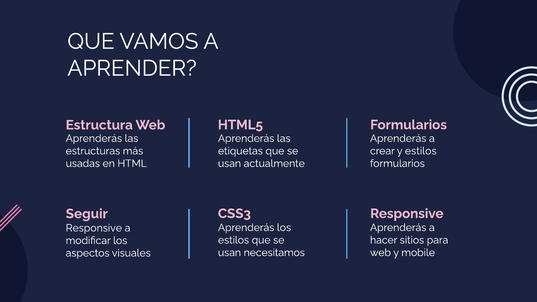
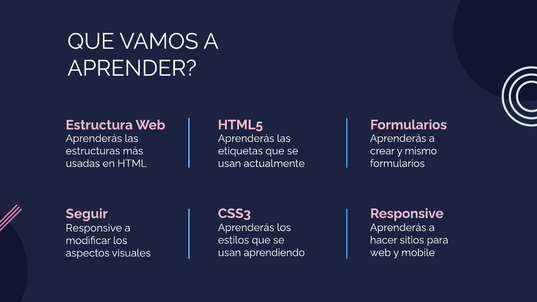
y estilos: estilos -> mismo
necesitamos: necesitamos -> aprendiendo
